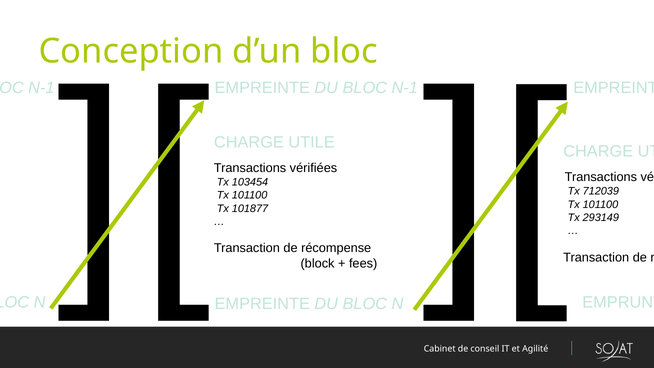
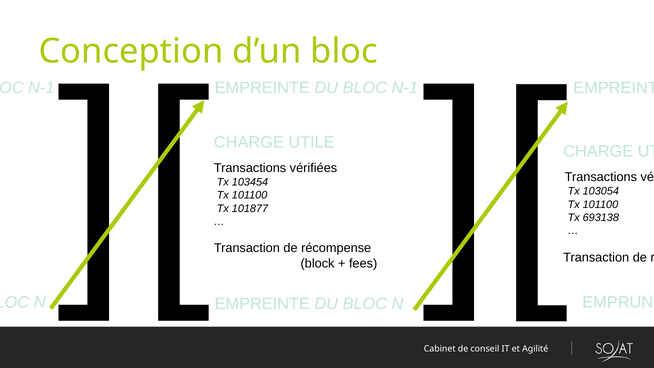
712039: 712039 -> 103054
293149: 293149 -> 693138
